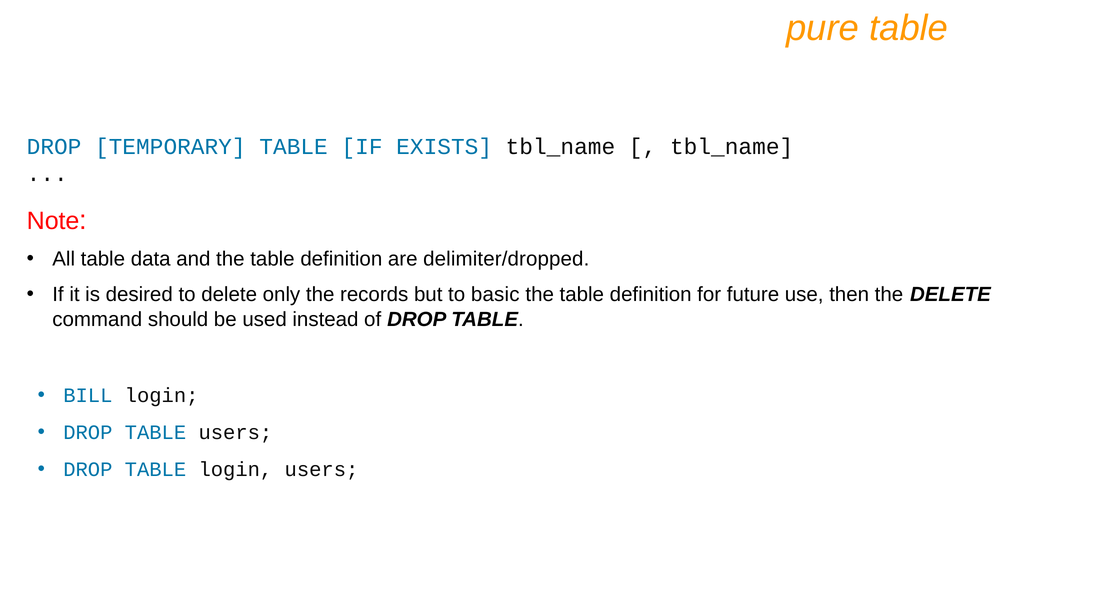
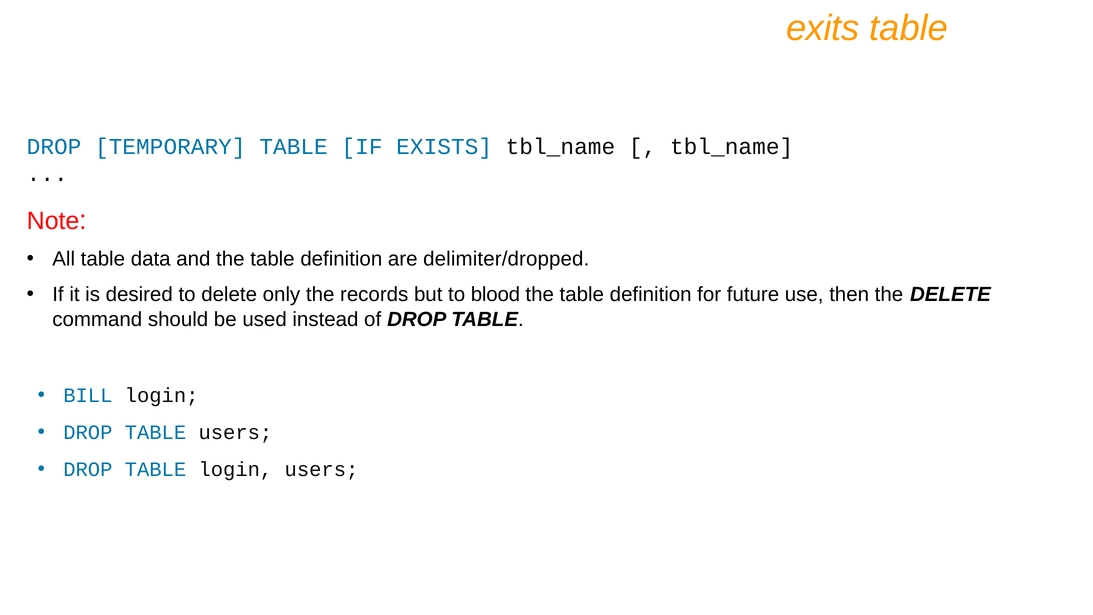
pure: pure -> exits
basic: basic -> blood
